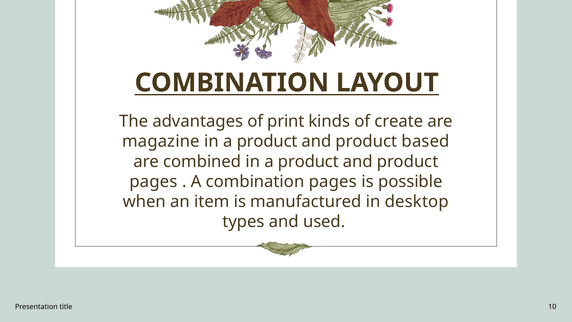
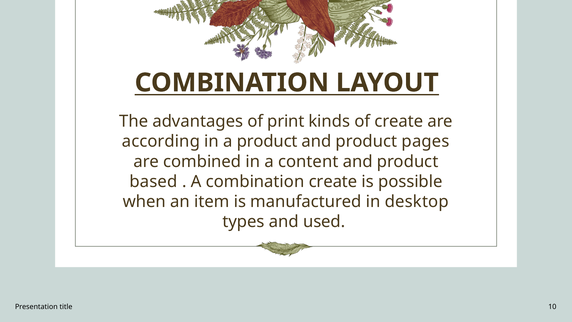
magazine: magazine -> according
based: based -> pages
combined in a product: product -> content
pages at (153, 181): pages -> based
combination pages: pages -> create
